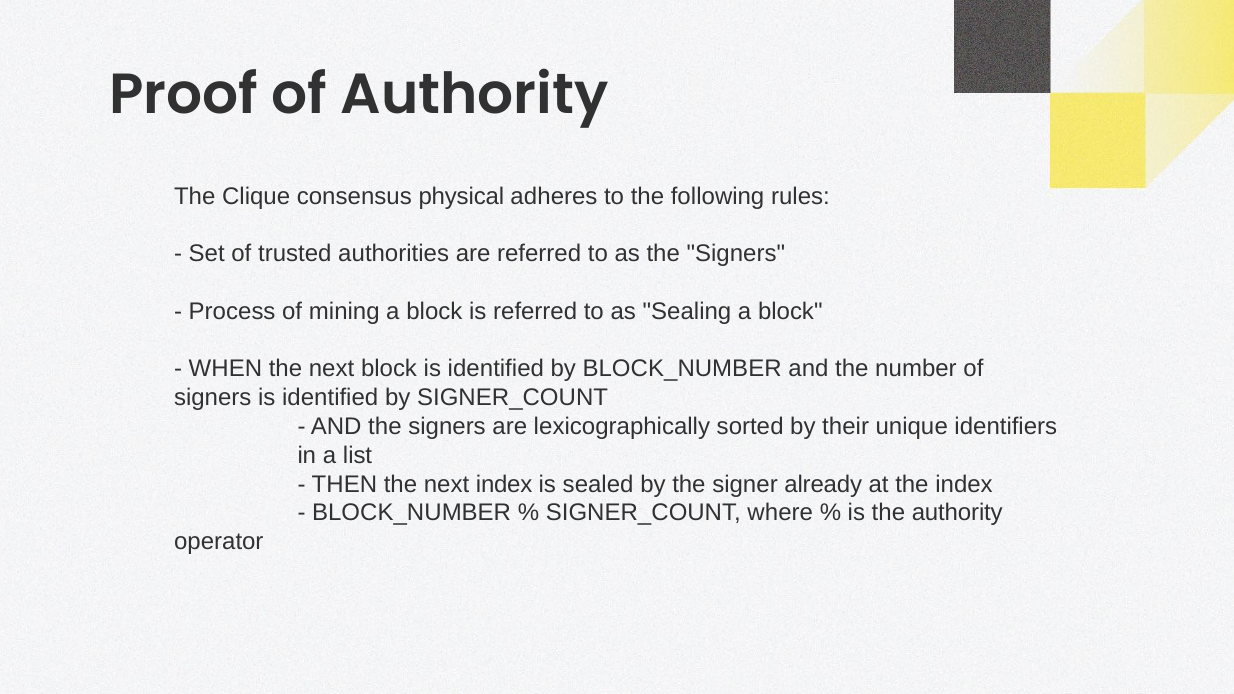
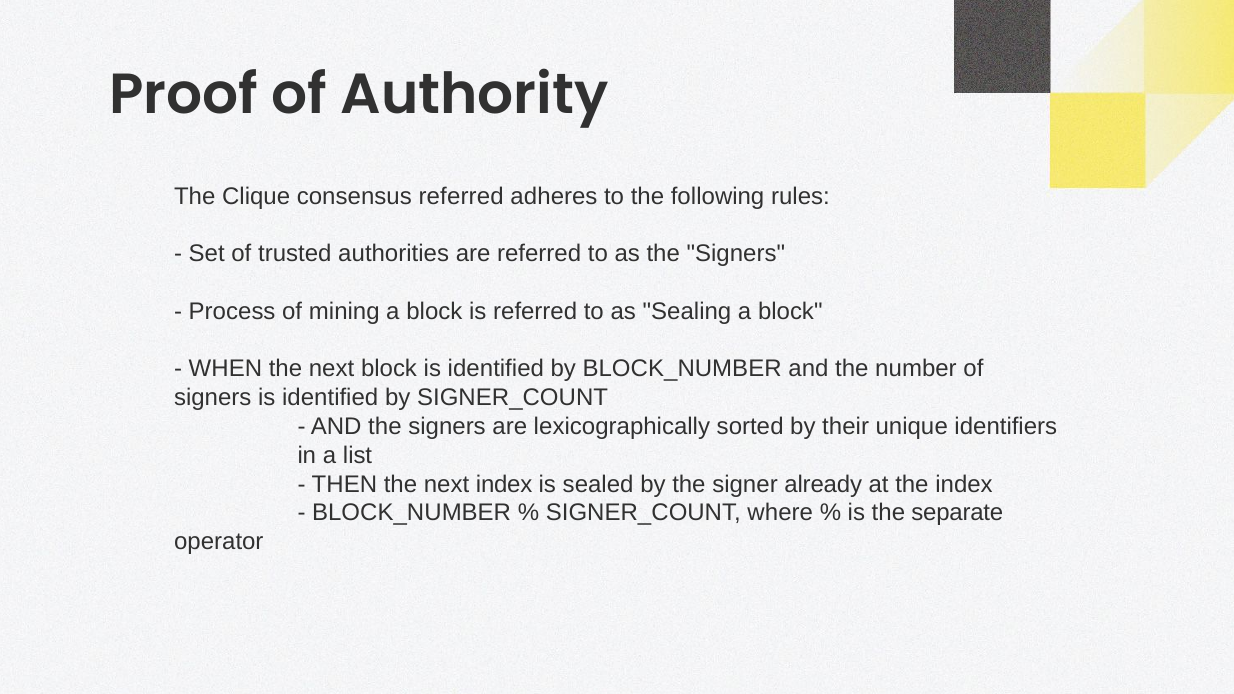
consensus physical: physical -> referred
the authority: authority -> separate
